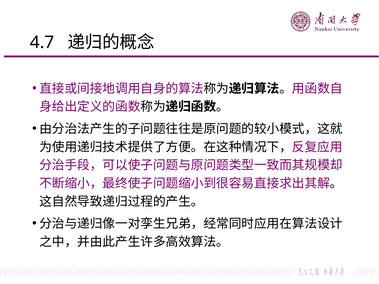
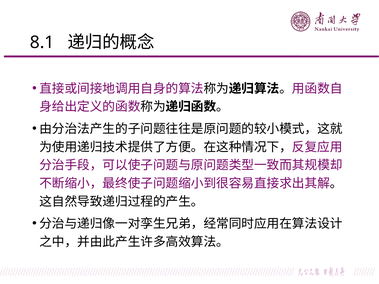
4.7: 4.7 -> 8.1
